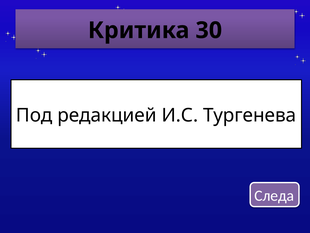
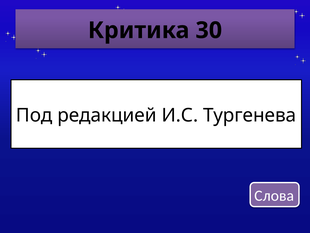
Следа: Следа -> Слова
